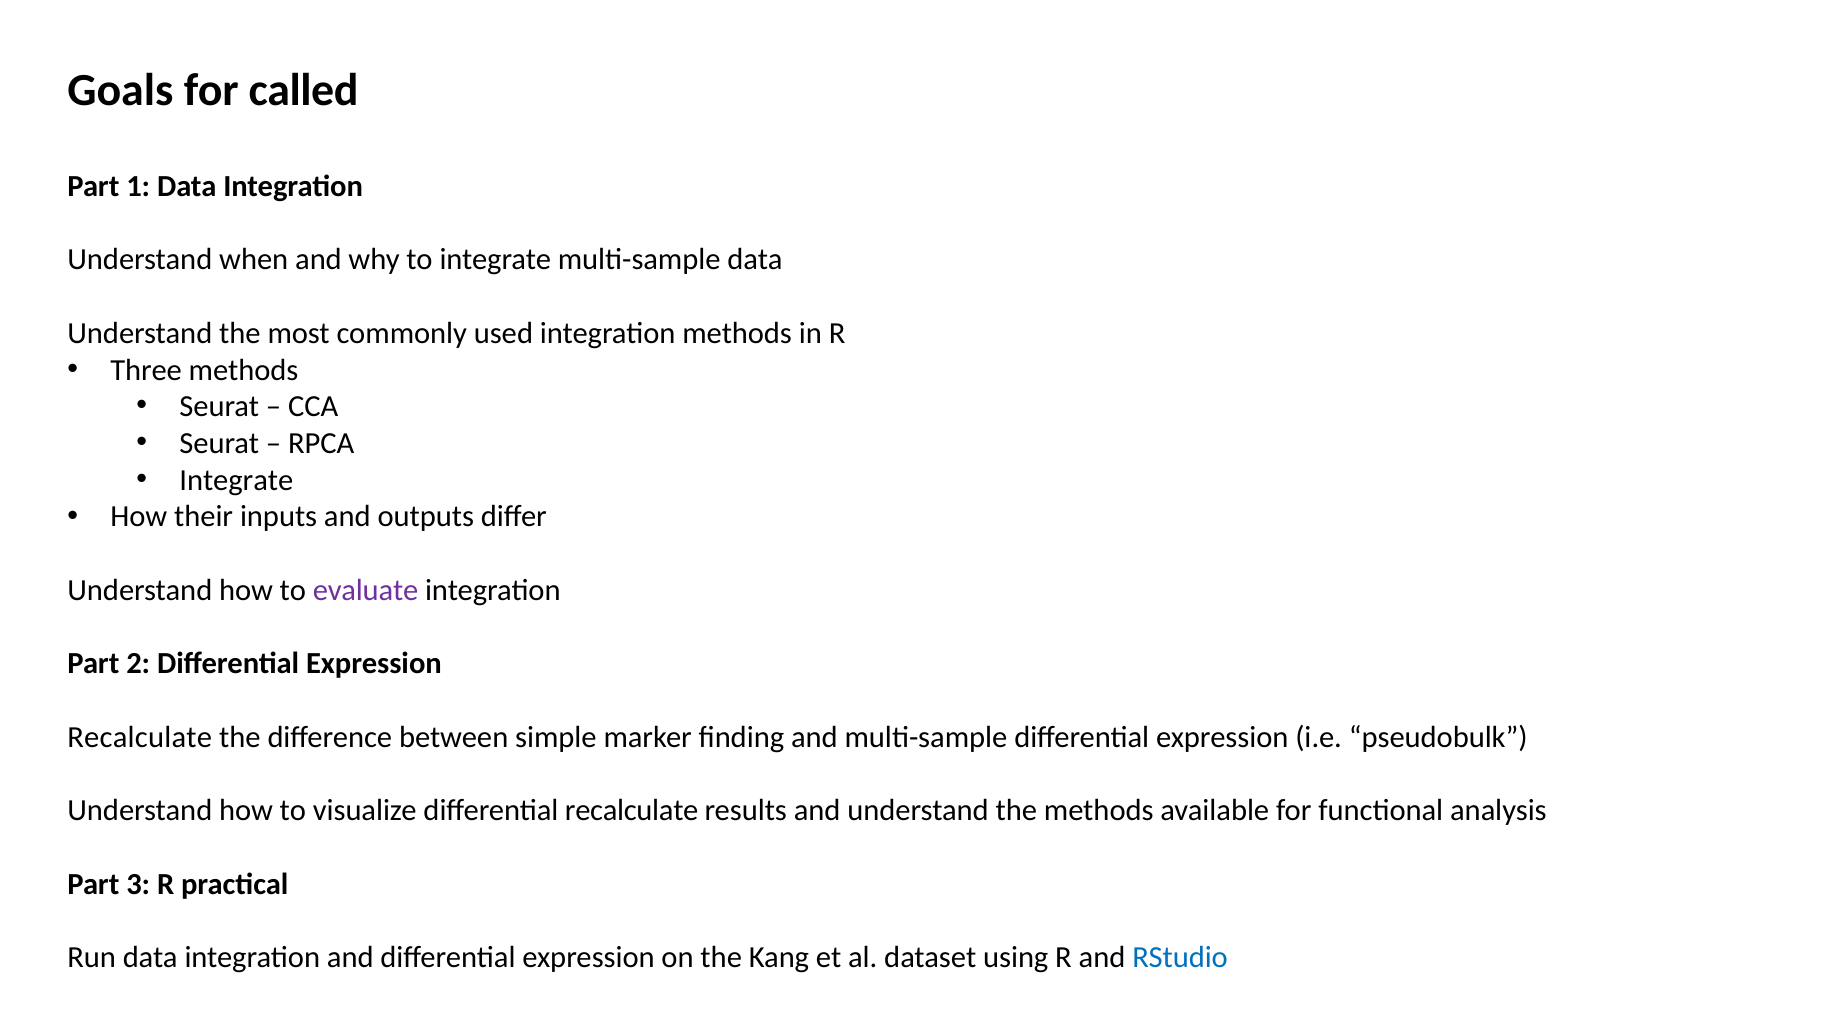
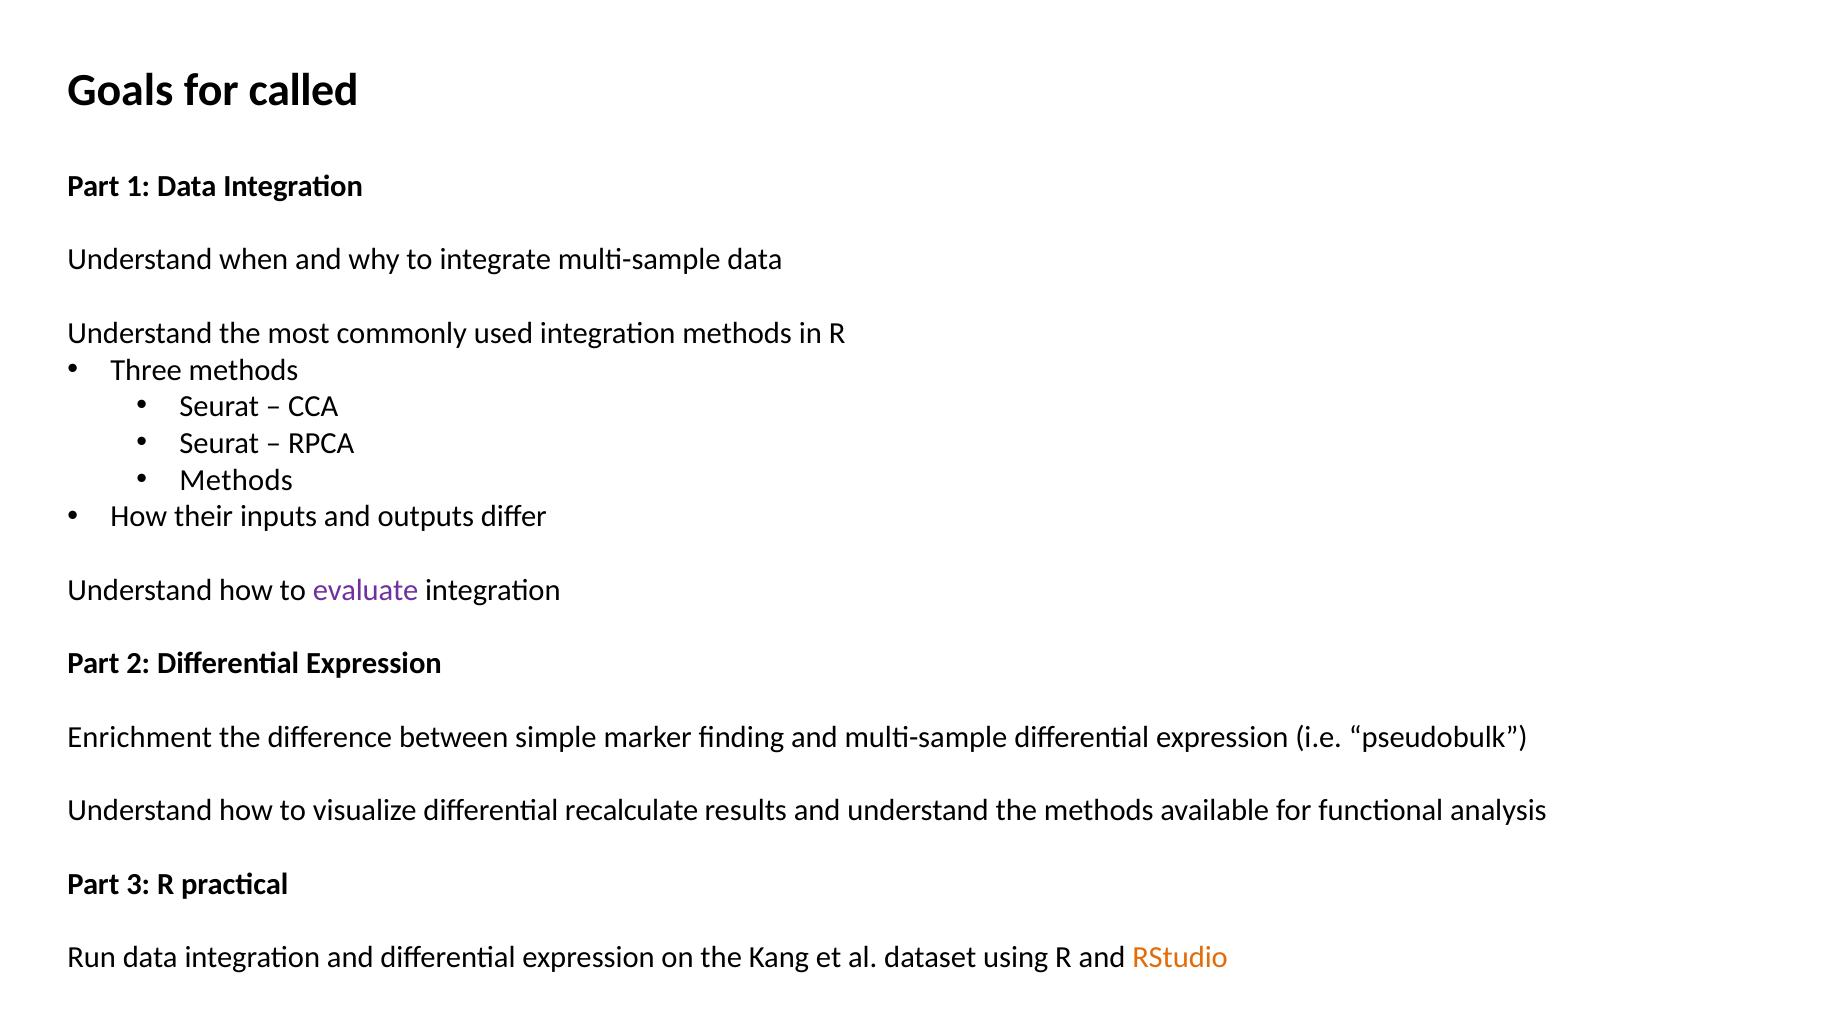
Integrate at (236, 480): Integrate -> Methods
Recalculate at (140, 737): Recalculate -> Enrichment
RStudio colour: blue -> orange
